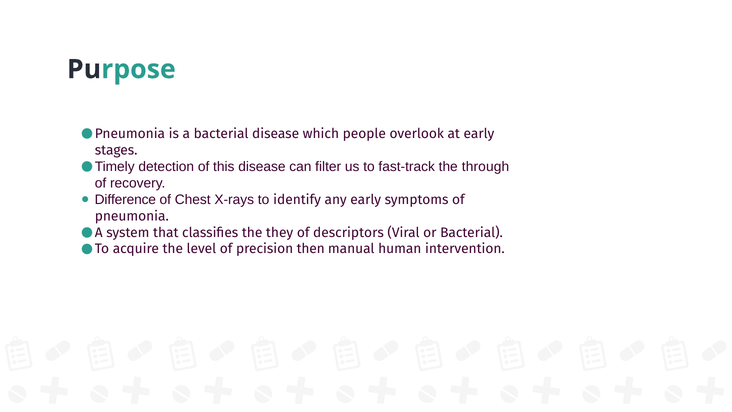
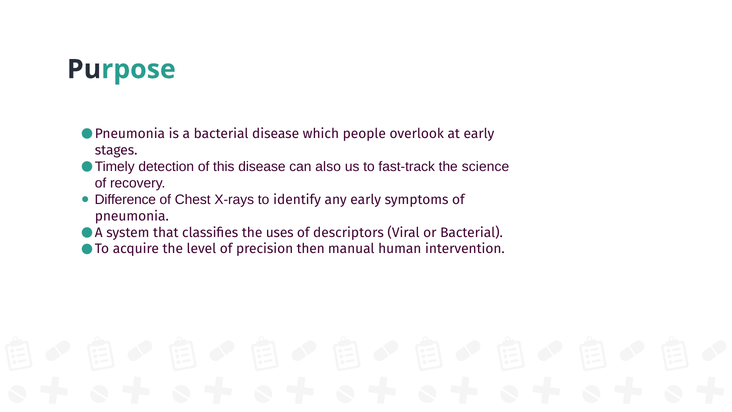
filter: filter -> also
through: through -> science
they: they -> uses
